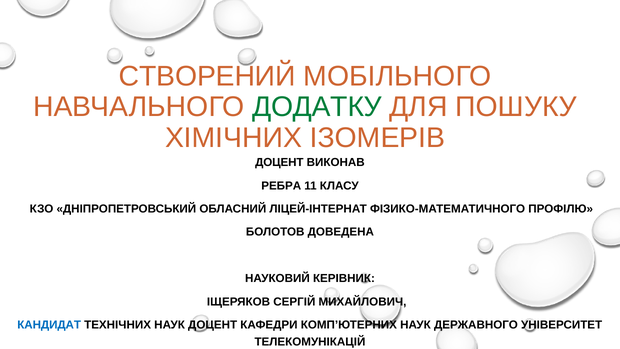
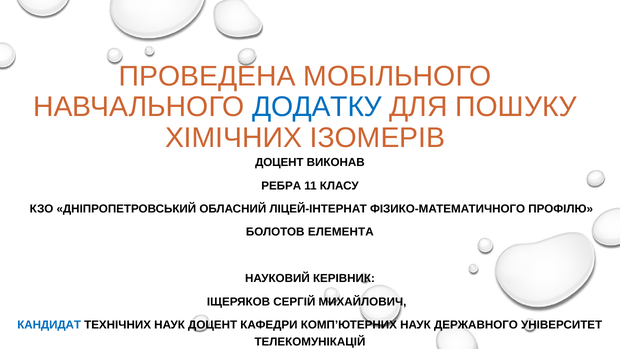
СТВОРЕНИЙ: СТВОРЕНИЙ -> ПРОВЕДЕНА
ДОДАТКУ colour: green -> blue
ДОВЕДЕНА: ДОВЕДЕНА -> ЕЛЕМЕНТА
